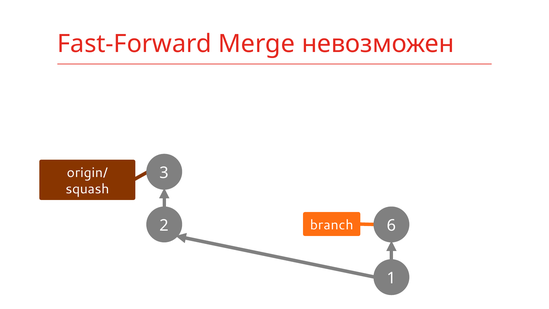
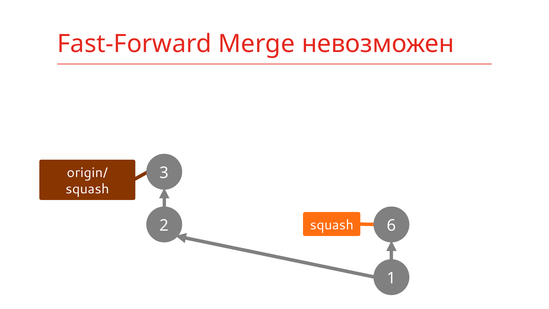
branch at (332, 225): branch -> squash
